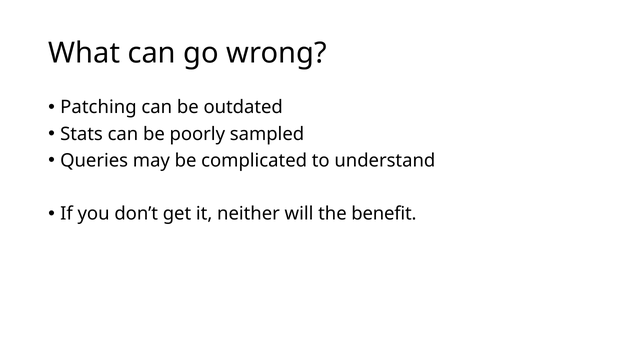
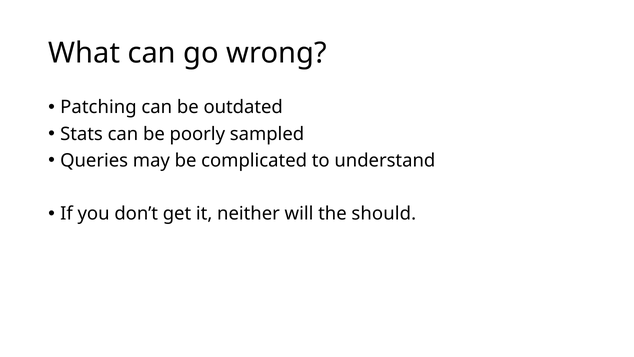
benefit: benefit -> should
